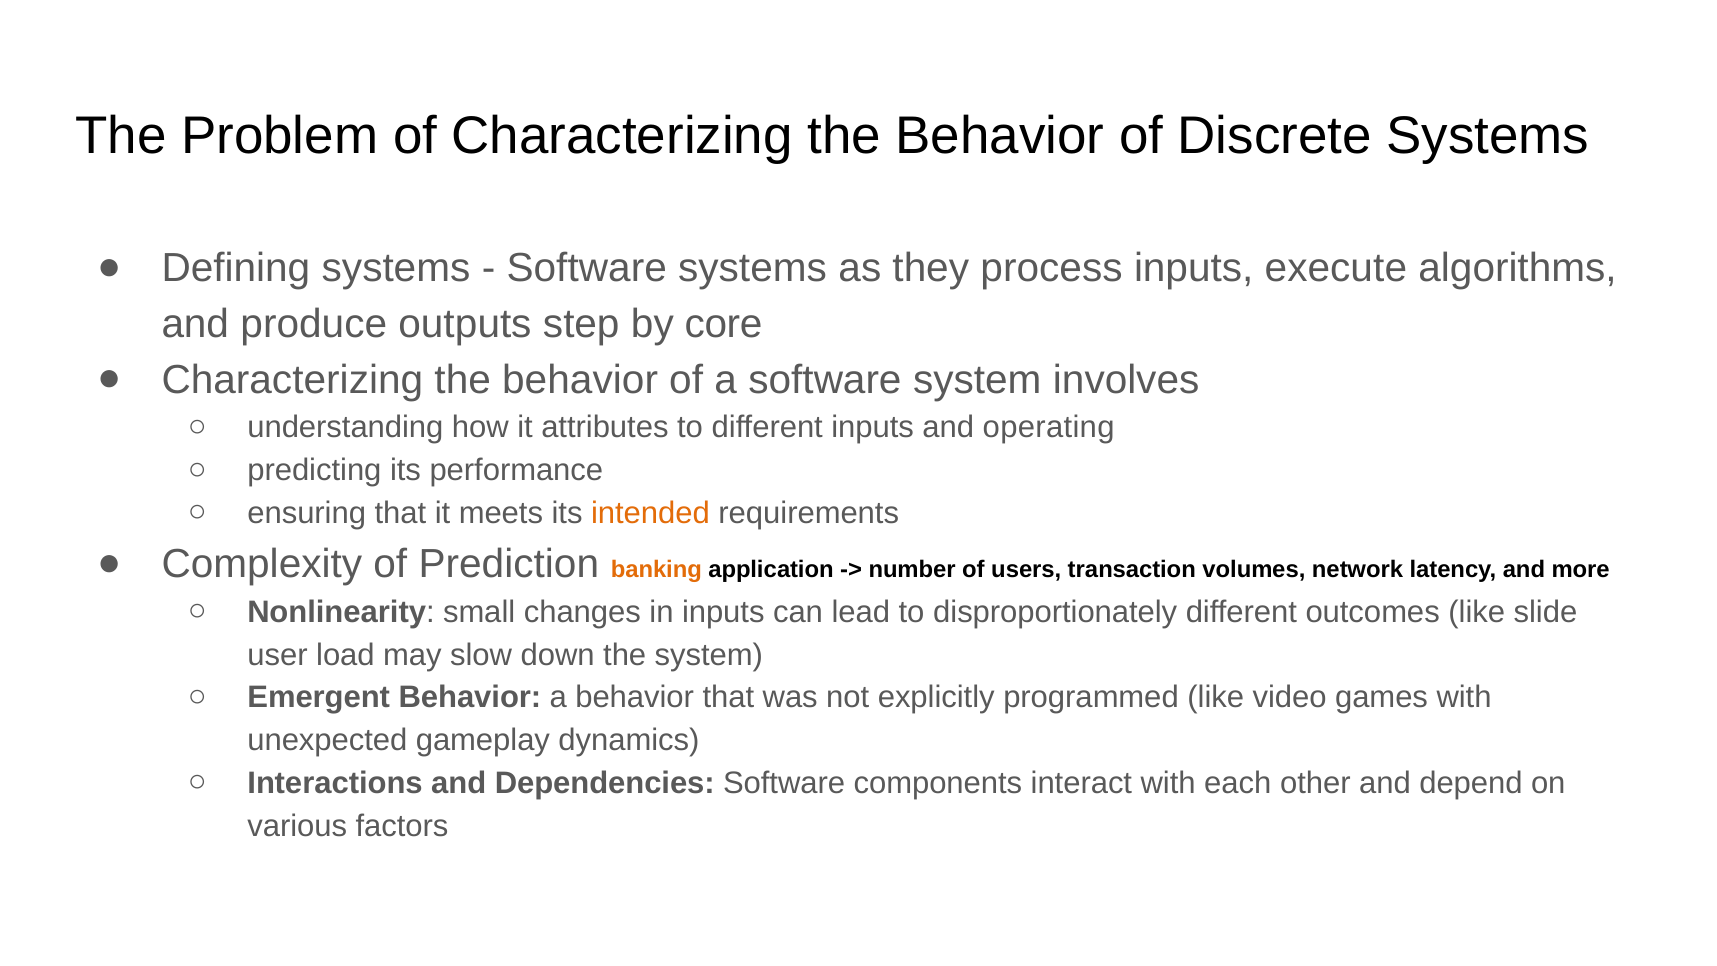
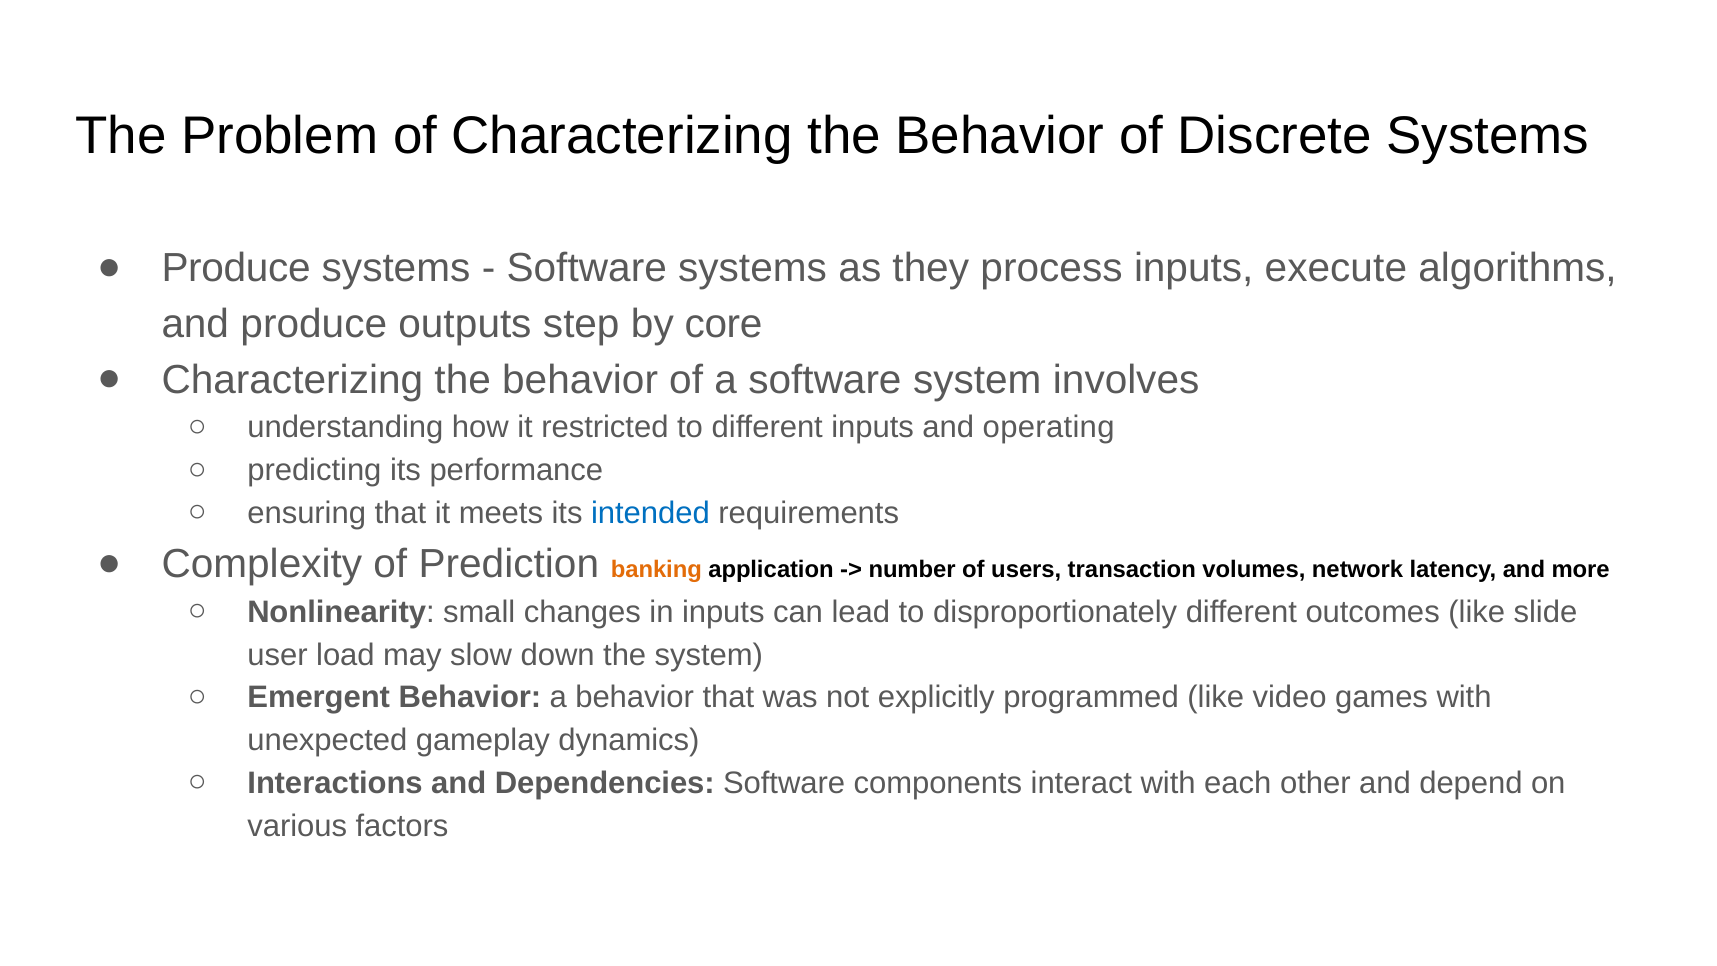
Defining at (236, 268): Defining -> Produce
attributes: attributes -> restricted
intended colour: orange -> blue
